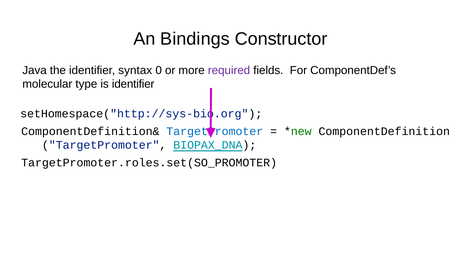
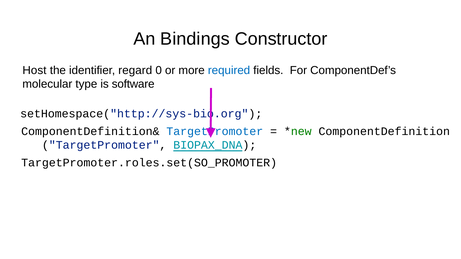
Java: Java -> Host
syntax: syntax -> regard
required colour: purple -> blue
is identifier: identifier -> software
